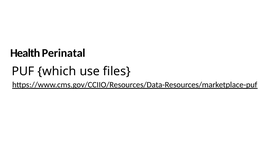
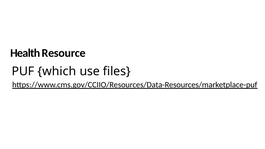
Perinatal: Perinatal -> Resource
